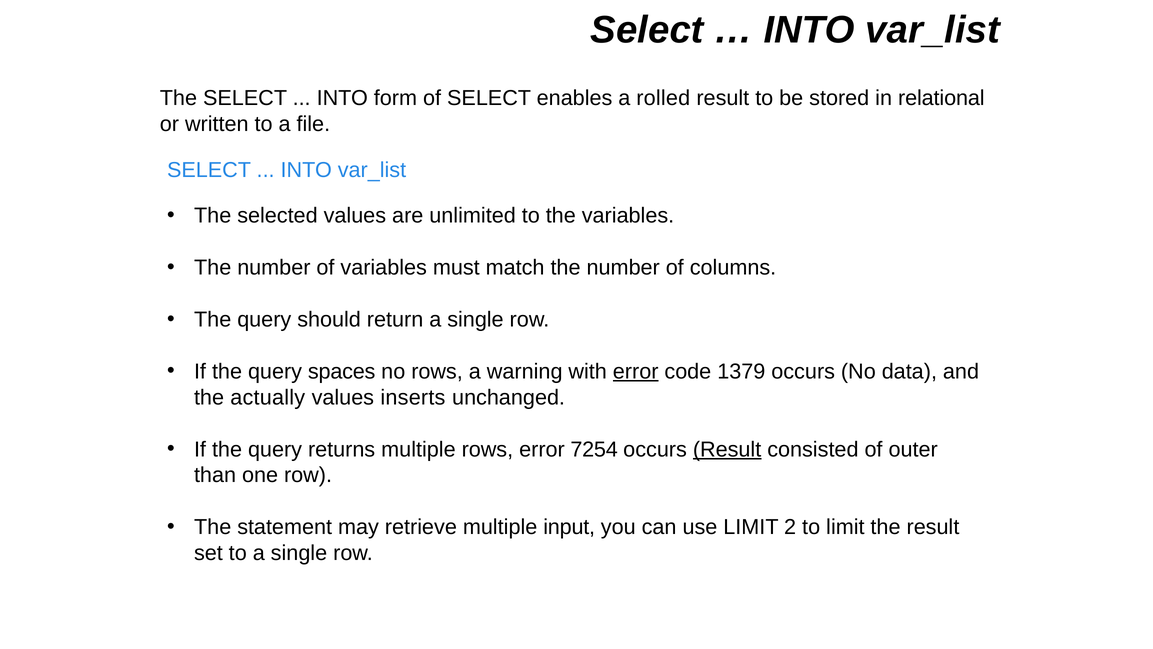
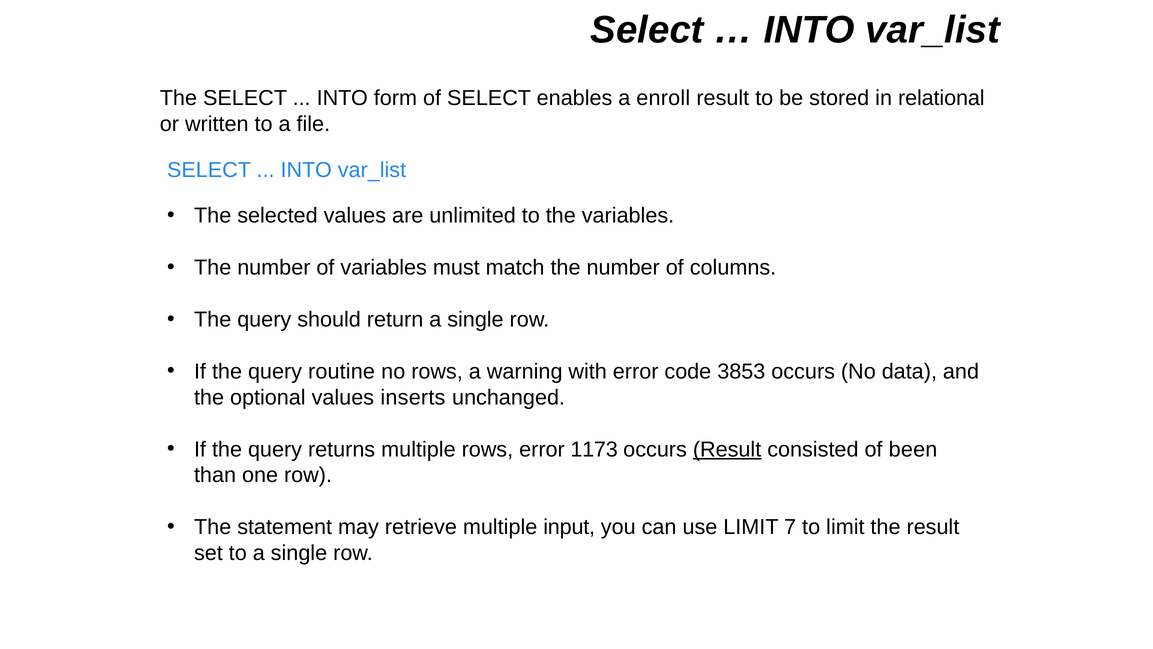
rolled: rolled -> enroll
spaces: spaces -> routine
error at (636, 371) underline: present -> none
1379: 1379 -> 3853
actually: actually -> optional
7254: 7254 -> 1173
outer: outer -> been
2: 2 -> 7
